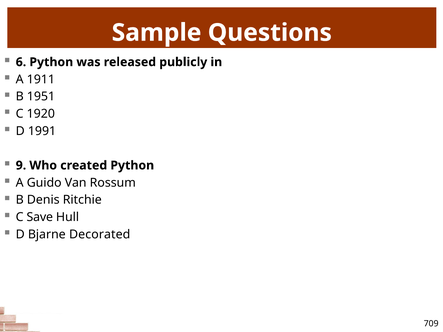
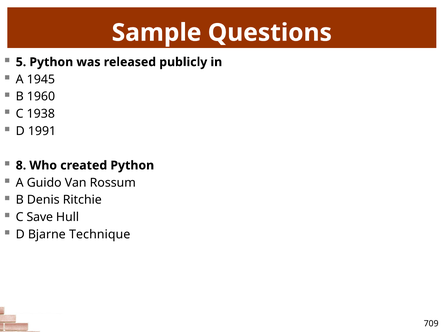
6: 6 -> 5
1911: 1911 -> 1945
1951: 1951 -> 1960
1920: 1920 -> 1938
9: 9 -> 8
Decorated: Decorated -> Technique
